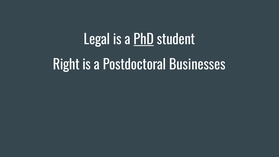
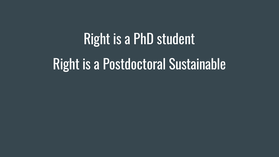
Legal at (97, 40): Legal -> Right
PhD underline: present -> none
Businesses: Businesses -> Sustainable
